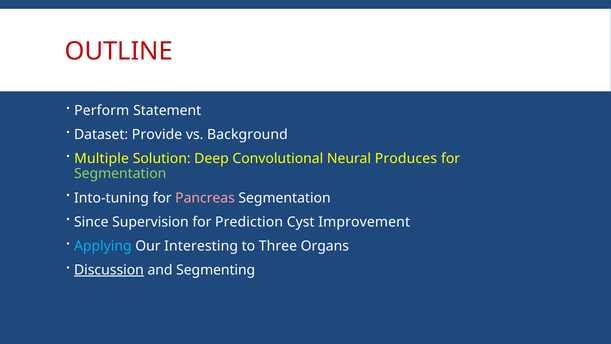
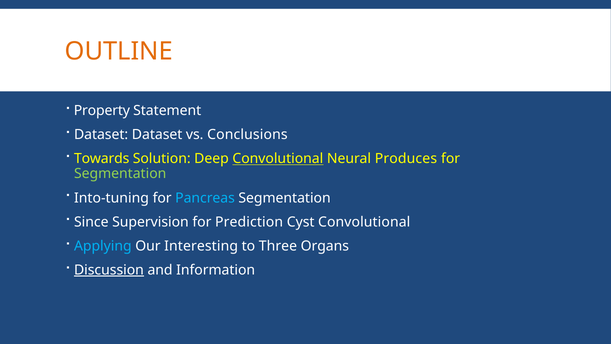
OUTLINE colour: red -> orange
Perform: Perform -> Property
Dataset Provide: Provide -> Dataset
Background: Background -> Conclusions
Multiple: Multiple -> Towards
Convolutional at (278, 159) underline: none -> present
Pancreas colour: pink -> light blue
Cyst Improvement: Improvement -> Convolutional
Segmenting: Segmenting -> Information
